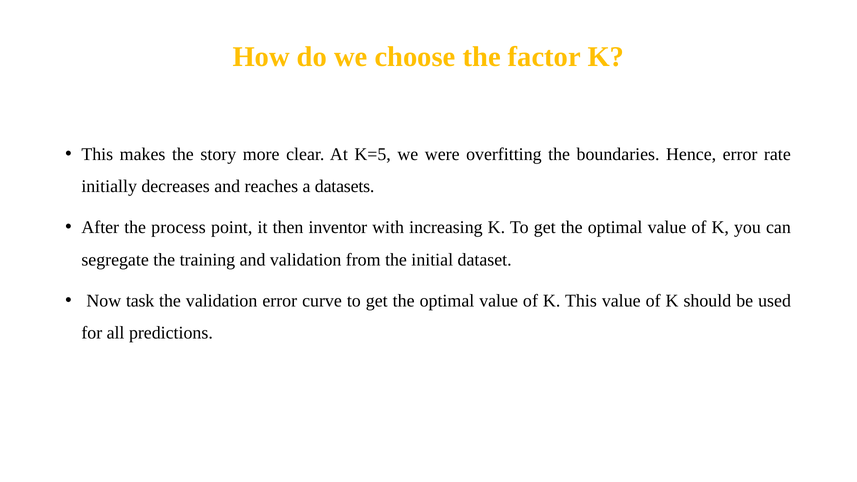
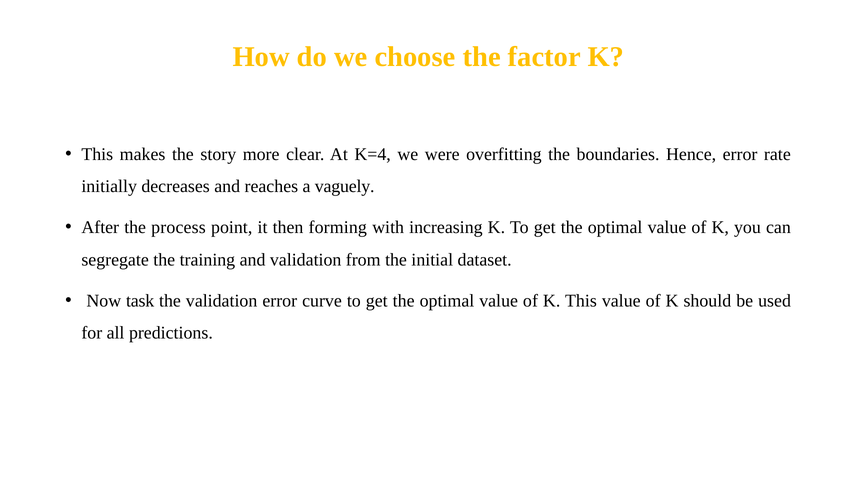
K=5: K=5 -> K=4
datasets: datasets -> vaguely
inventor: inventor -> forming
